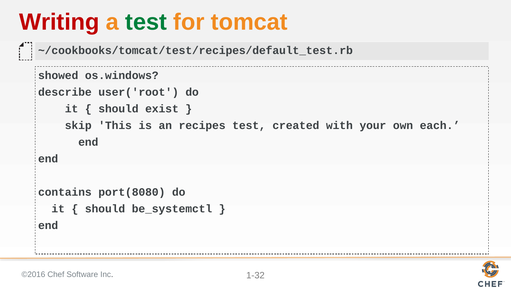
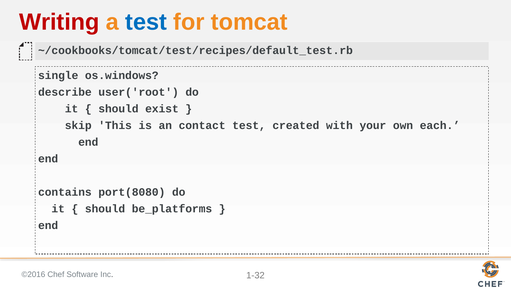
test at (146, 22) colour: green -> blue
showed: showed -> single
recipes: recipes -> contact
be_systemctl: be_systemctl -> be_platforms
